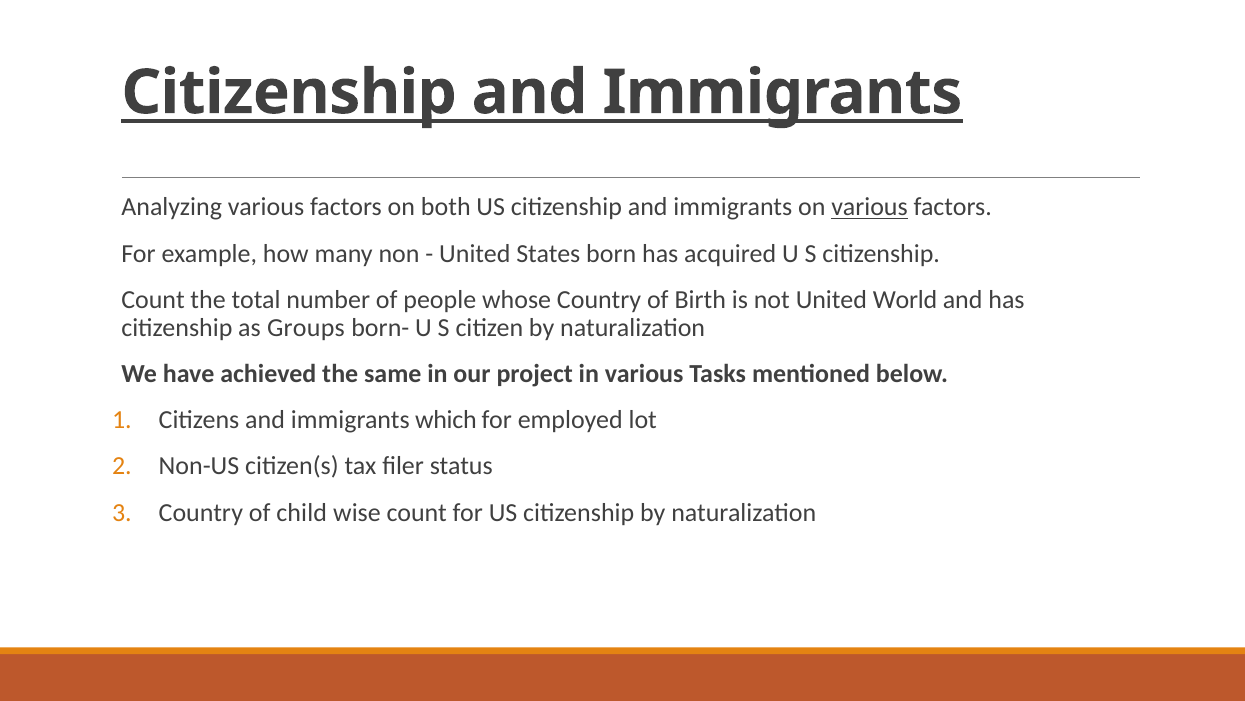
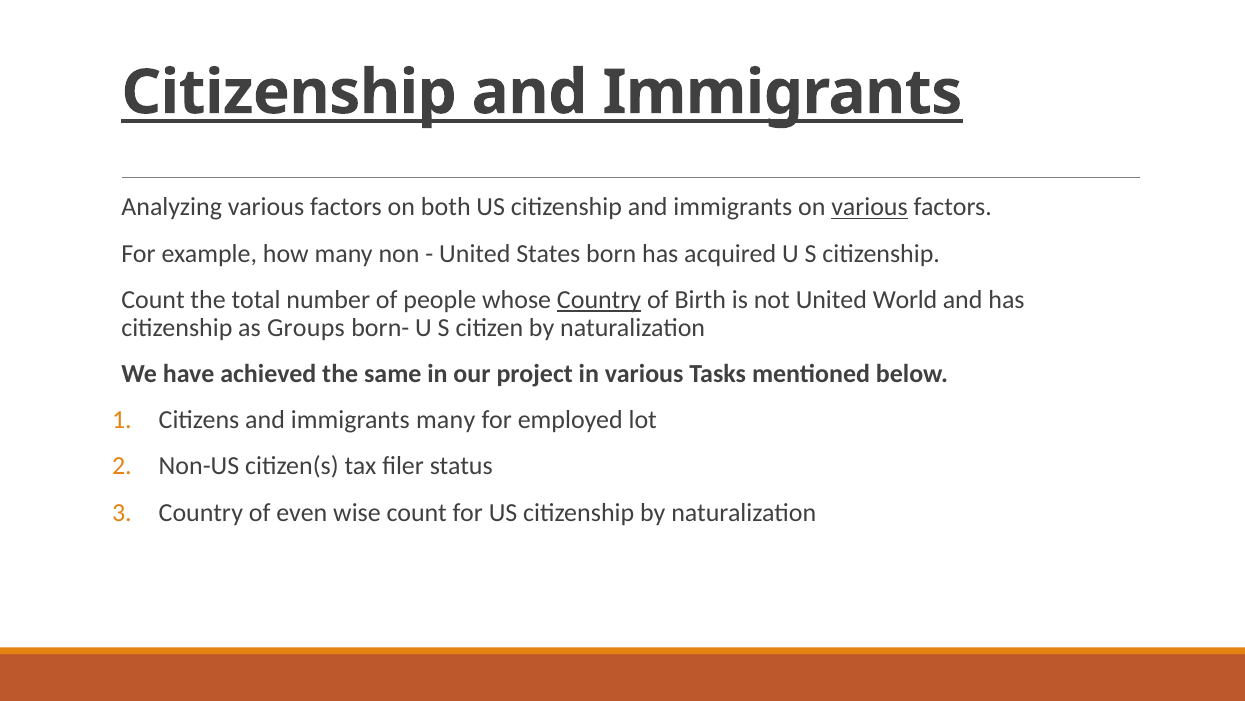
Country at (599, 299) underline: none -> present
immigrants which: which -> many
child: child -> even
